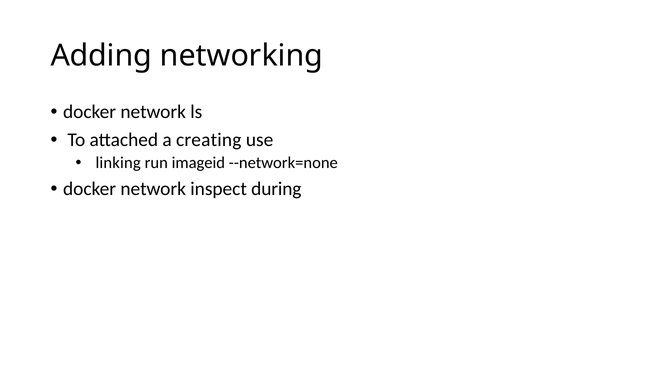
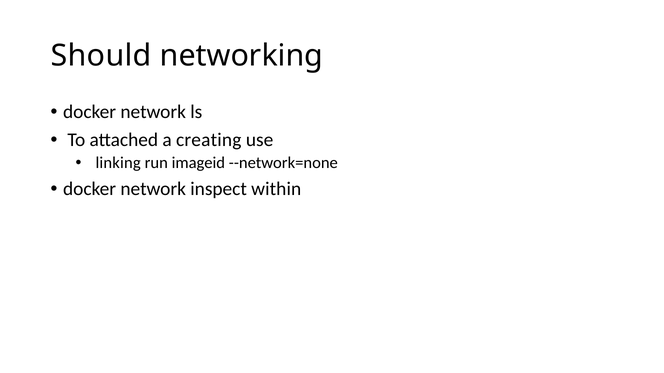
Adding: Adding -> Should
during: during -> within
